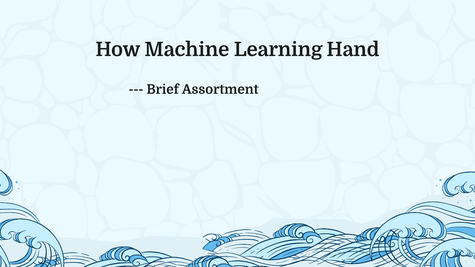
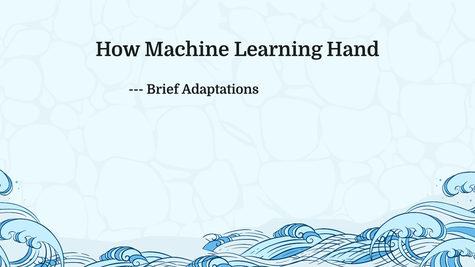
Assortment: Assortment -> Adaptations
